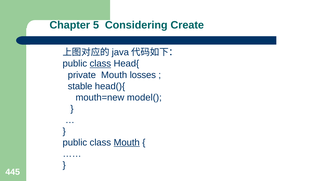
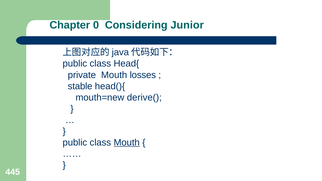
5: 5 -> 0
Create: Create -> Junior
class at (100, 64) underline: present -> none
model(: model( -> derive(
